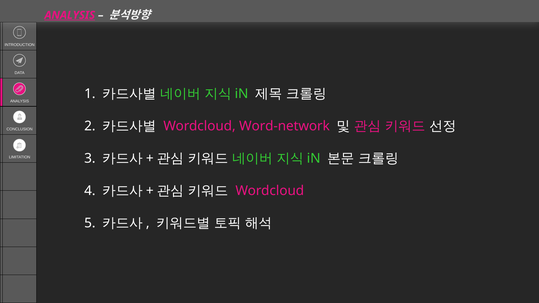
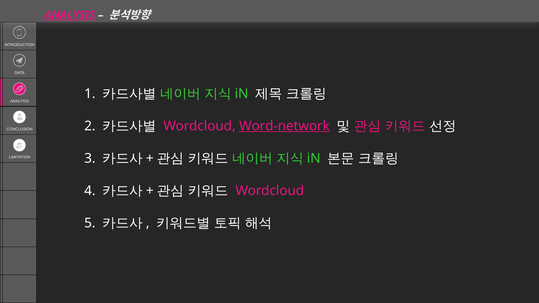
Word-network underline: none -> present
